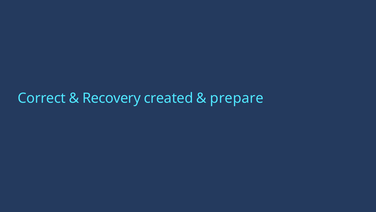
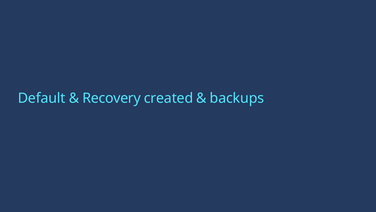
Correct: Correct -> Default
prepare: prepare -> backups
